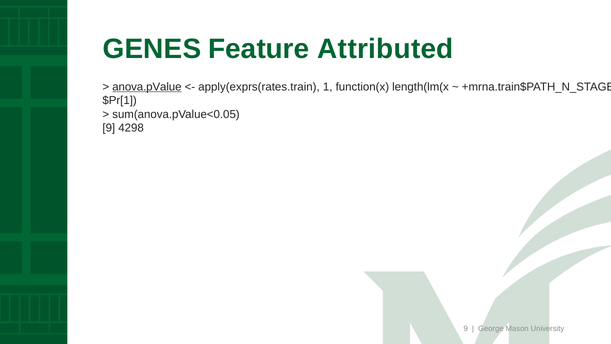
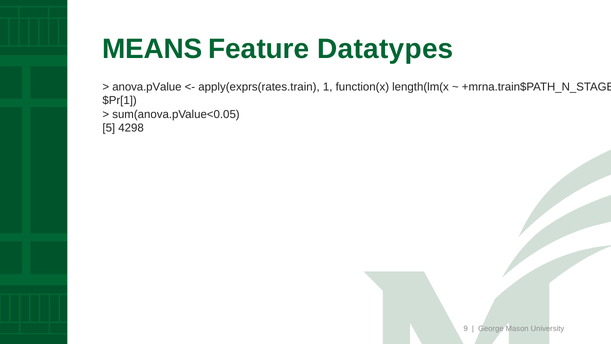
GENES: GENES -> MEANS
Attributed: Attributed -> Datatypes
anova.pValue underline: present -> none
9 at (109, 128): 9 -> 5
